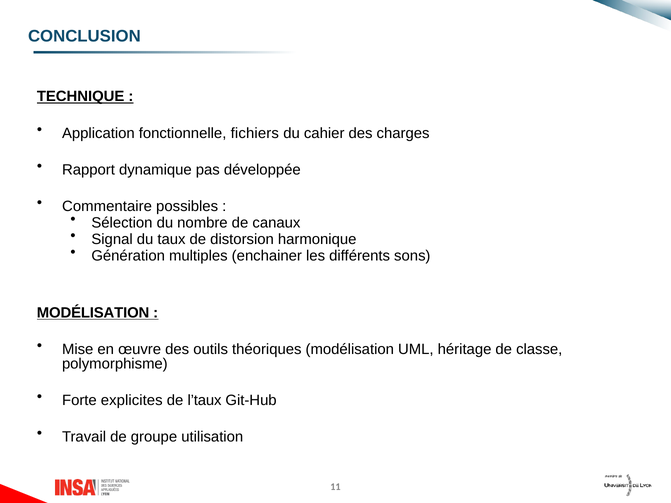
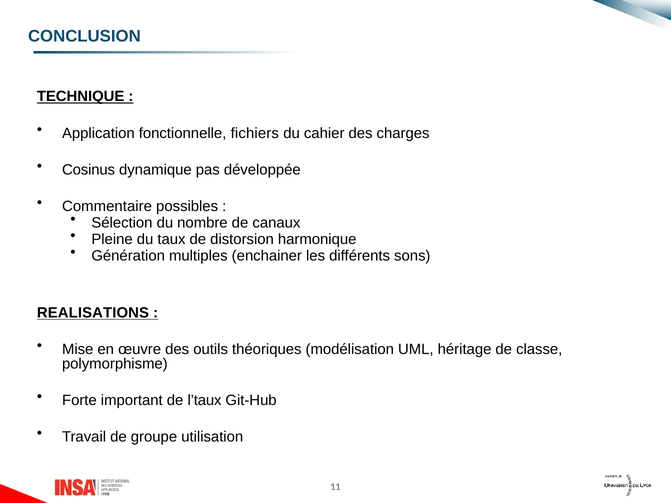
Rapport: Rapport -> Cosinus
Signal: Signal -> Pleine
MODÉLISATION at (93, 313): MODÉLISATION -> REALISATIONS
explicites: explicites -> important
